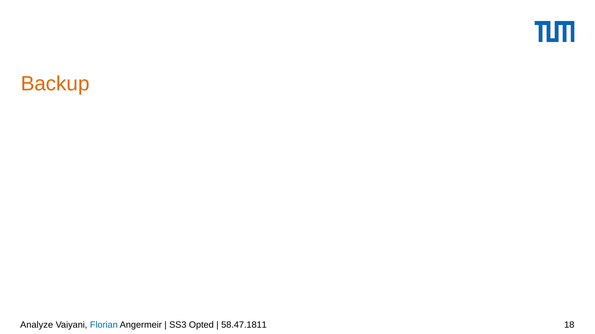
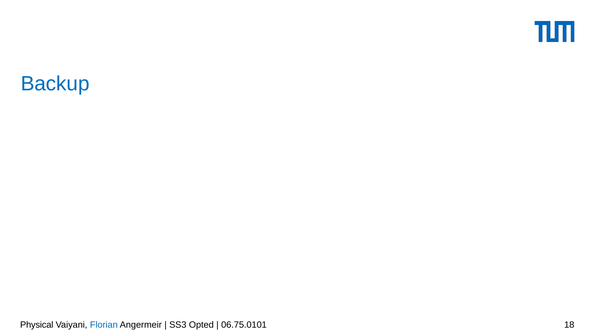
Backup colour: orange -> blue
Analyze: Analyze -> Physical
58.47.1811: 58.47.1811 -> 06.75.0101
